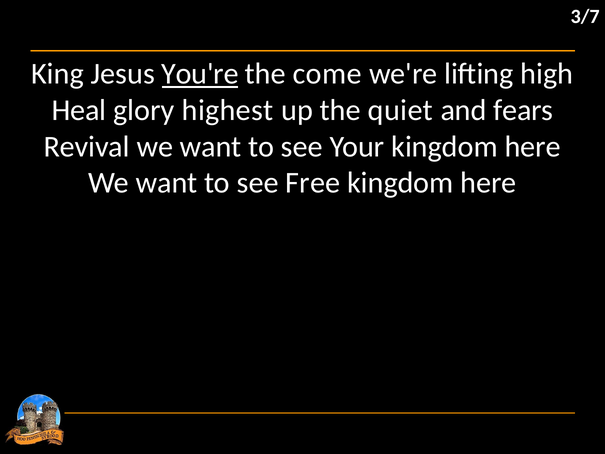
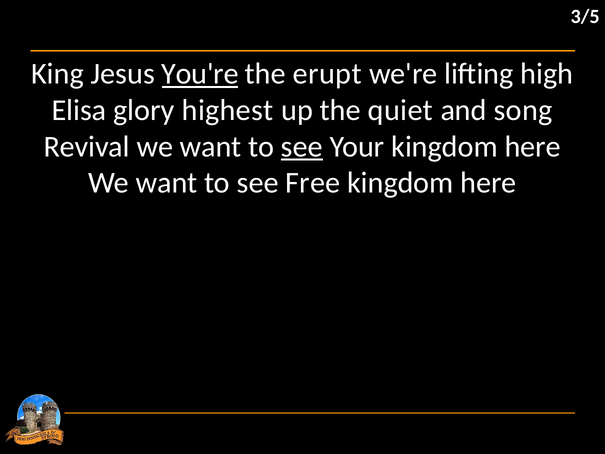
3/7: 3/7 -> 3/5
come: come -> erupt
Heal: Heal -> Elisa
fears: fears -> song
see at (302, 146) underline: none -> present
